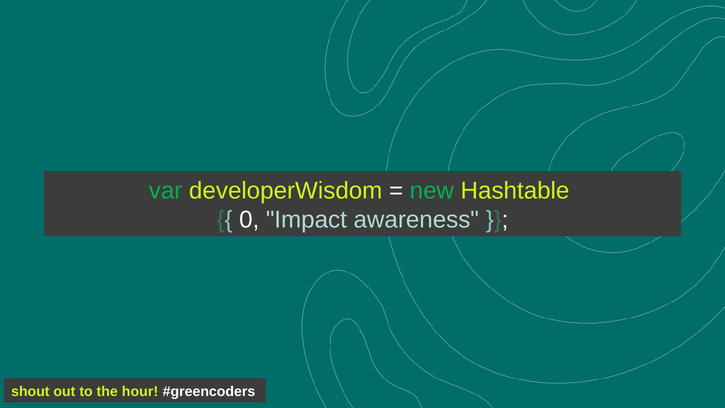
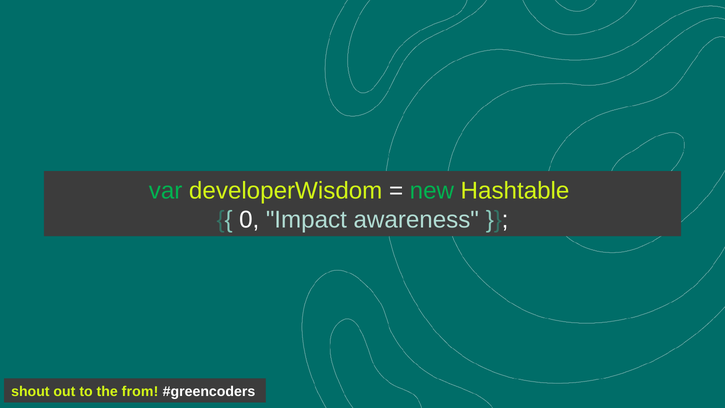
hour: hour -> from
